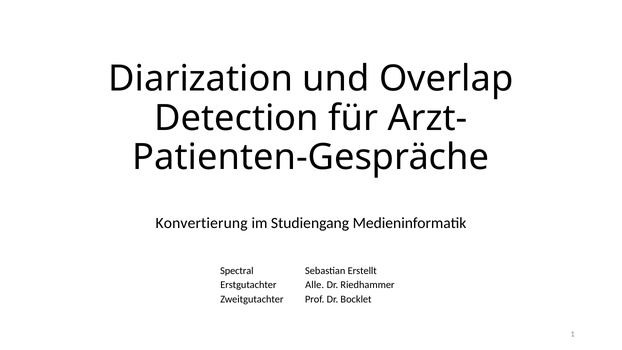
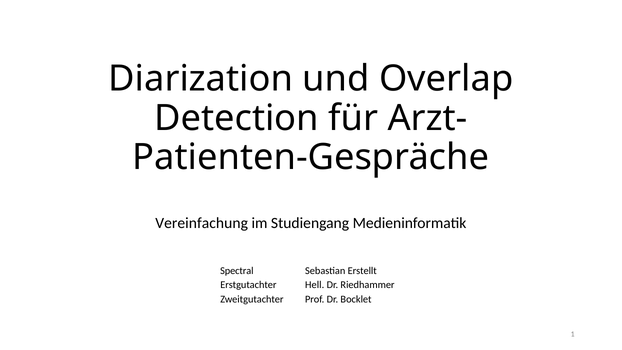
Konvertierung: Konvertierung -> Vereinfachung
Alle: Alle -> Hell
